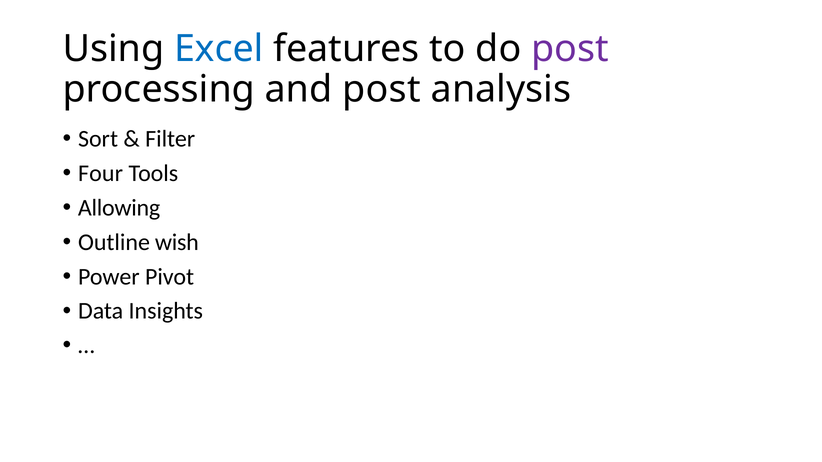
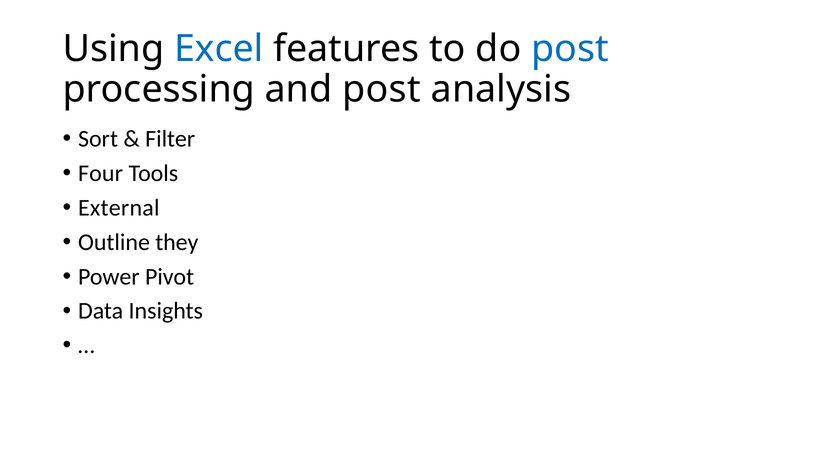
post at (570, 49) colour: purple -> blue
Allowing: Allowing -> External
wish: wish -> they
